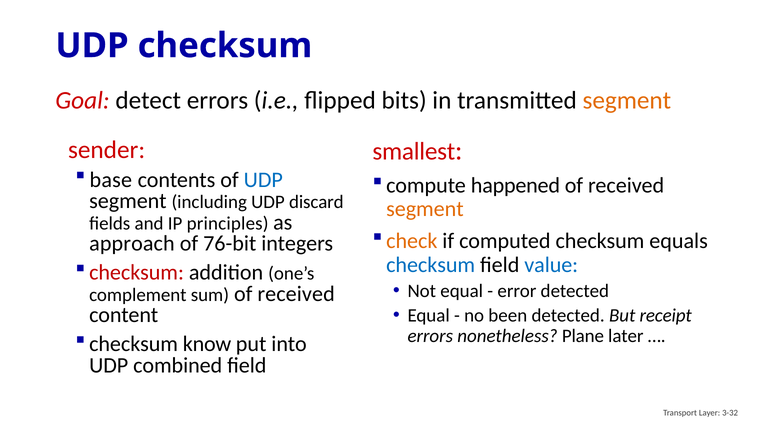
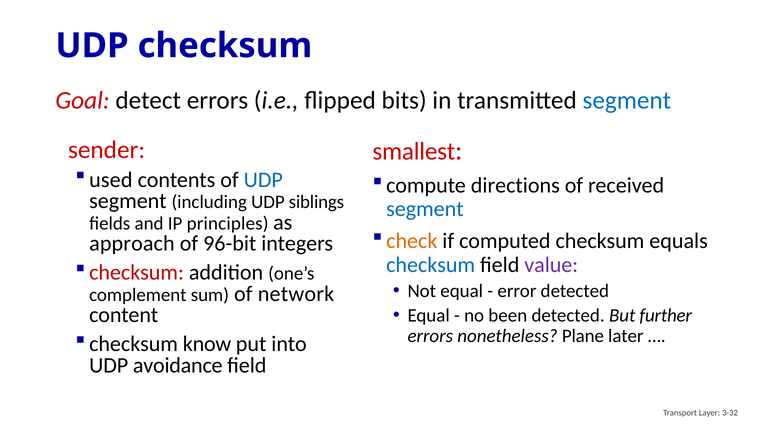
segment at (627, 100) colour: orange -> blue
base: base -> used
happened: happened -> directions
discard: discard -> siblings
segment at (425, 209) colour: orange -> blue
76-bit: 76-bit -> 96-bit
value colour: blue -> purple
sum of received: received -> network
receipt: receipt -> further
combined: combined -> avoidance
